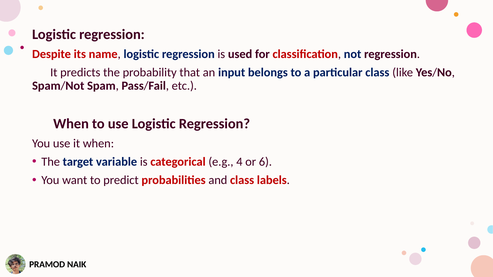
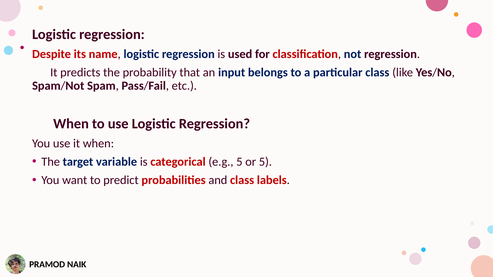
e.g 4: 4 -> 5
or 6: 6 -> 5
